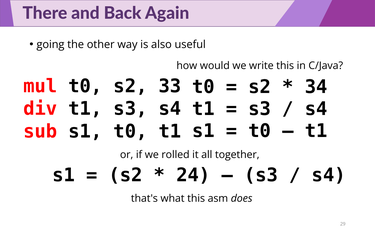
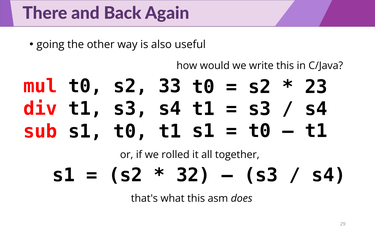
34: 34 -> 23
24: 24 -> 32
